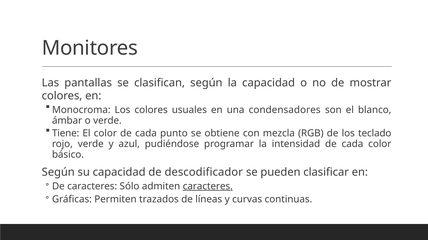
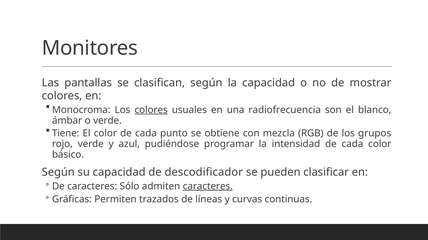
colores at (151, 110) underline: none -> present
condensadores: condensadores -> radiofrecuencia
teclado: teclado -> grupos
